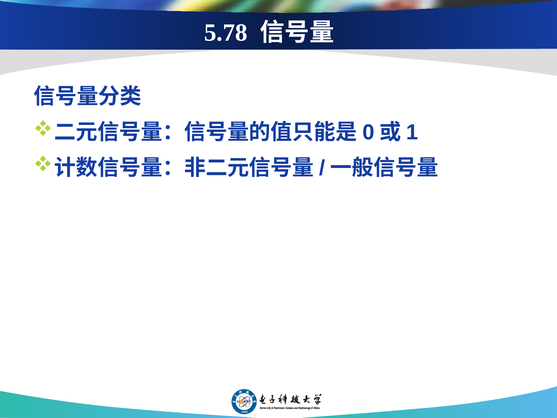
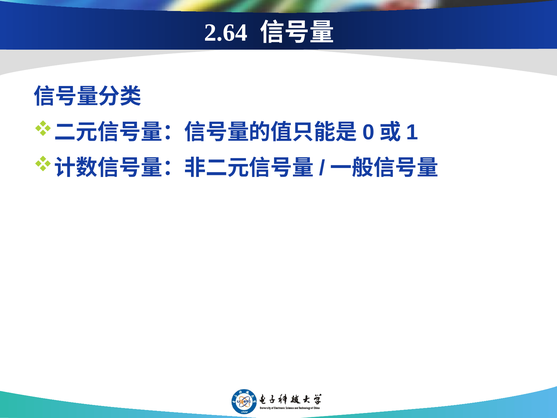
5.78: 5.78 -> 2.64
